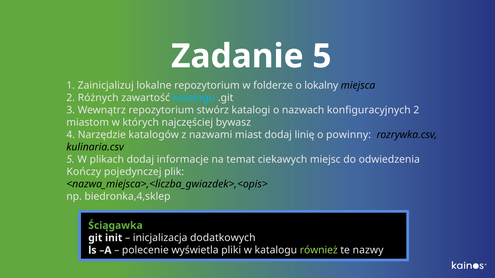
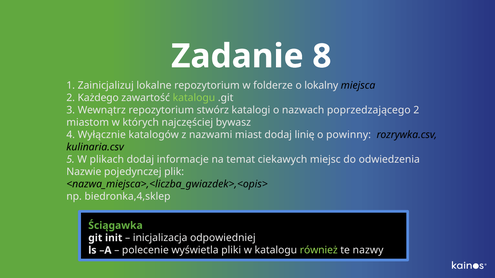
Zadanie 5: 5 -> 8
Różnych: Różnych -> Każdego
katalogu at (194, 98) colour: light blue -> light green
konfiguracyjnych: konfiguracyjnych -> poprzedzającego
Narzędzie: Narzędzie -> Wyłącznie
Kończy: Kończy -> Nazwie
dodatkowych: dodatkowych -> odpowiedniej
